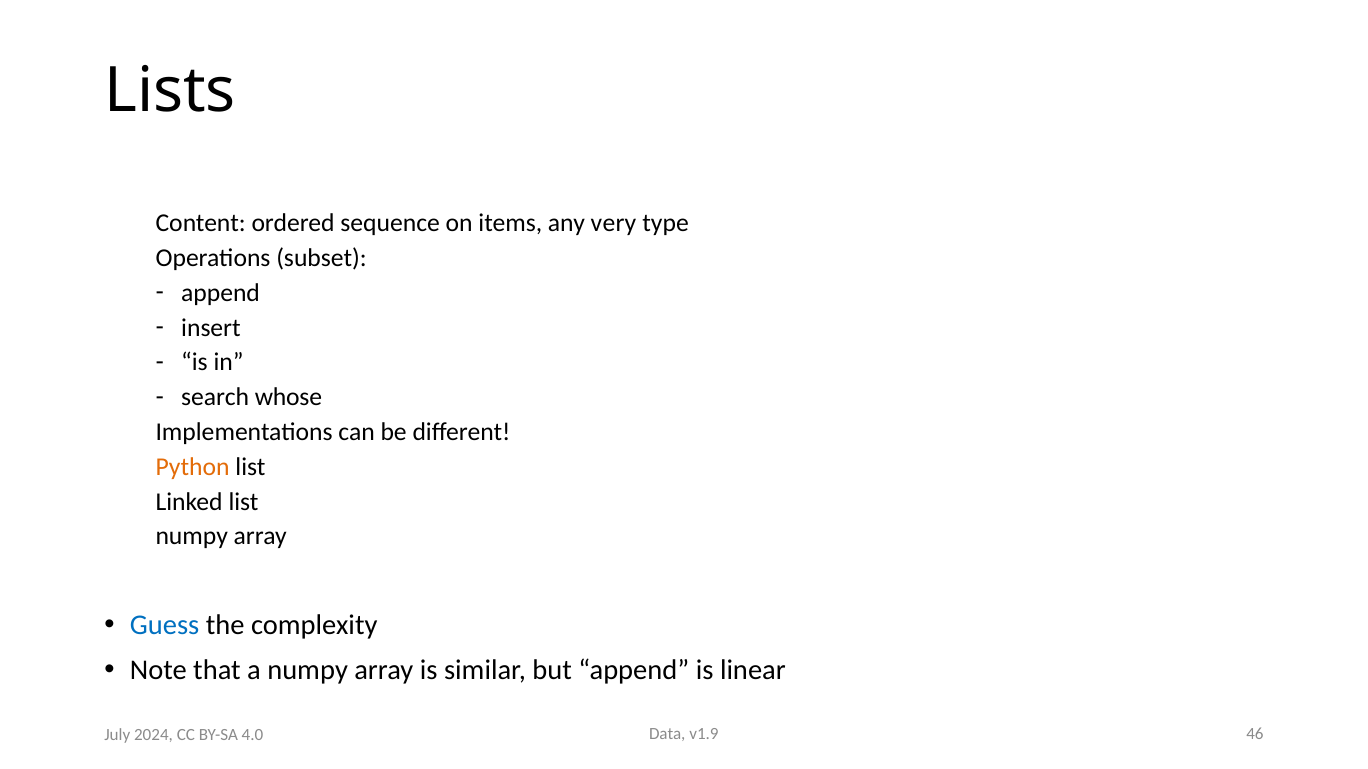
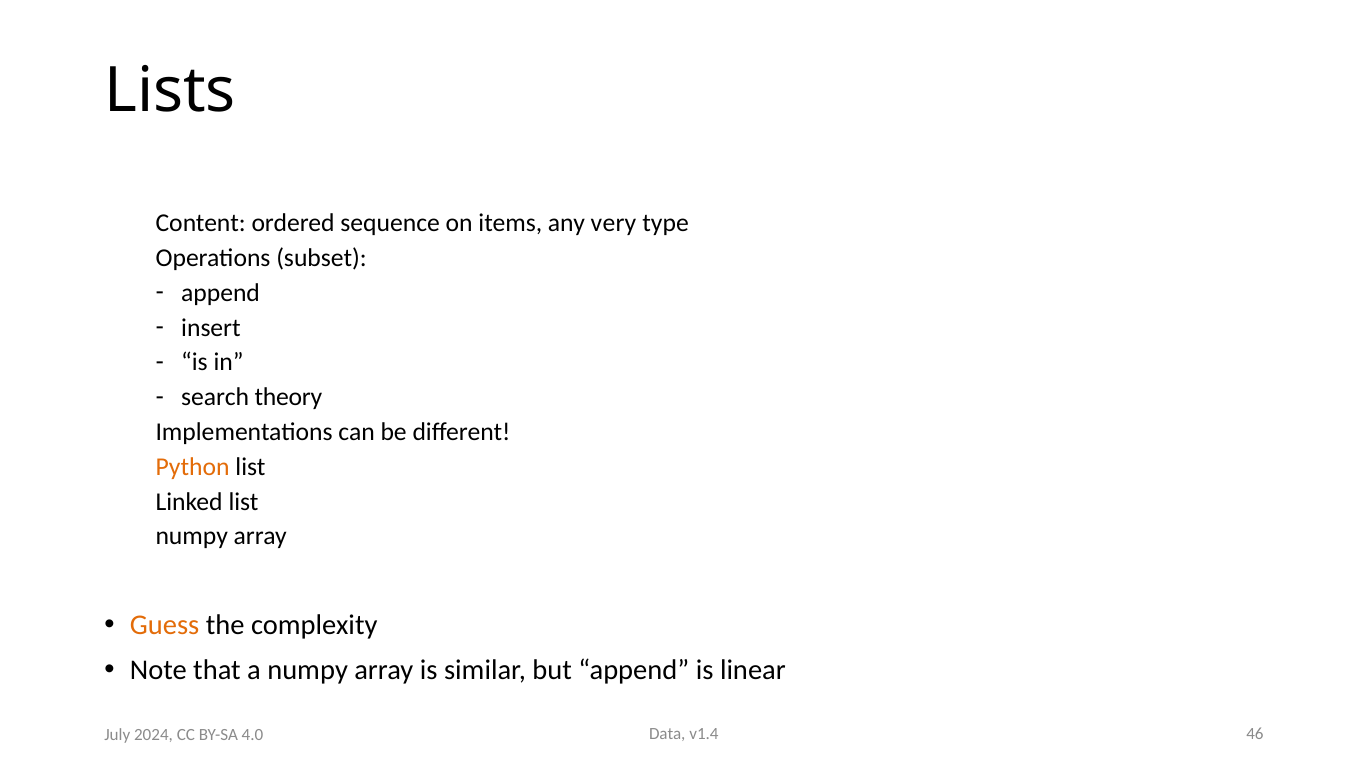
whose: whose -> theory
Guess colour: blue -> orange
v1.9: v1.9 -> v1.4
